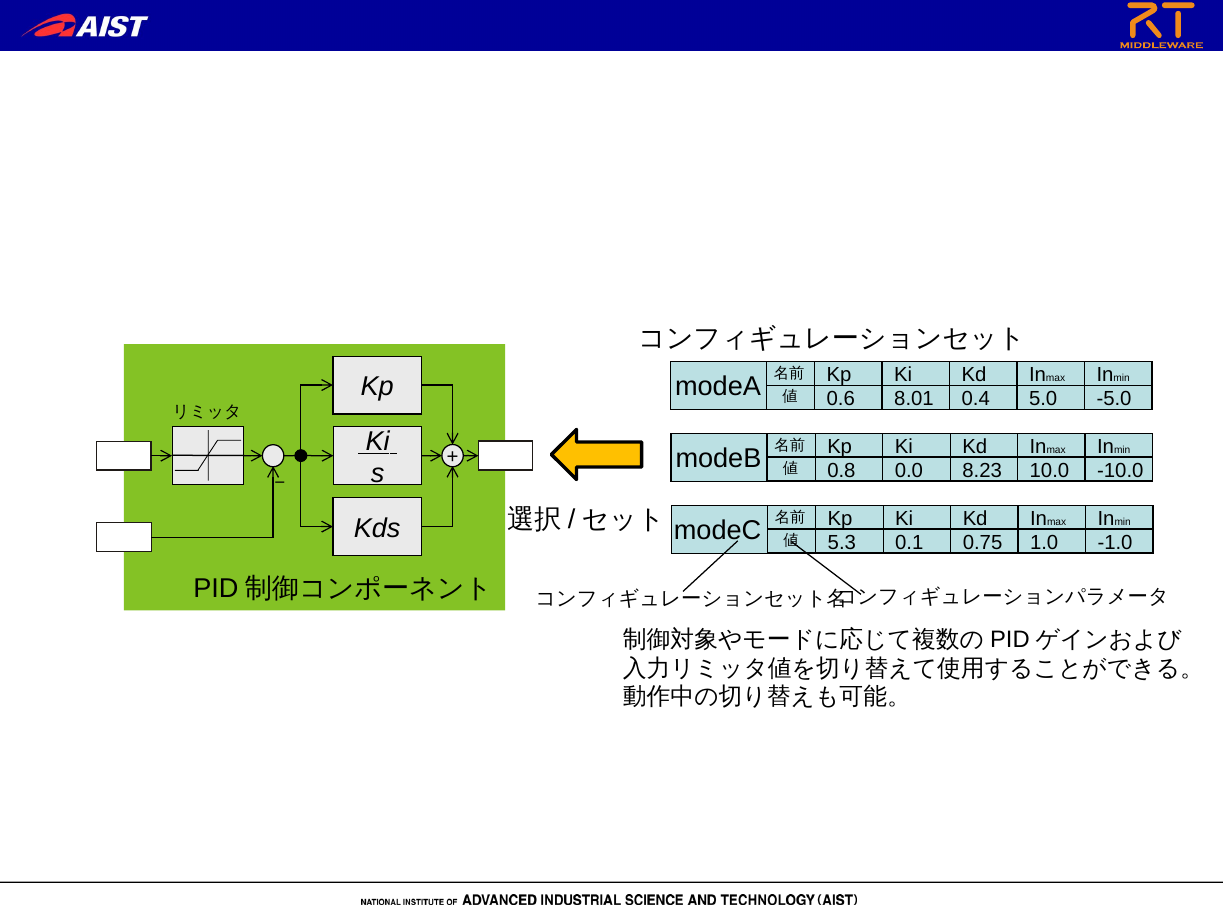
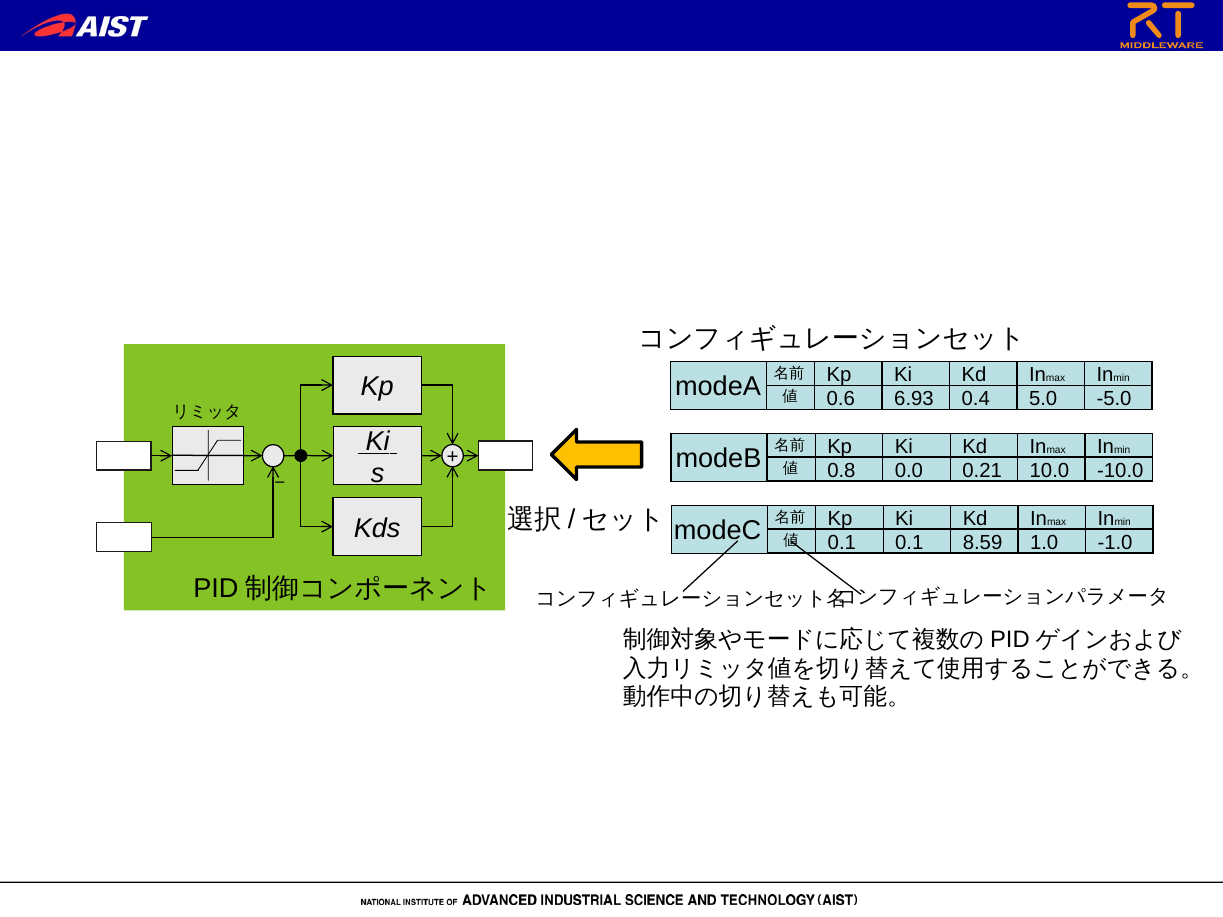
8.01: 8.01 -> 6.93
8.23: 8.23 -> 0.21
5.3 at (842, 543): 5.3 -> 0.1
0.75: 0.75 -> 8.59
